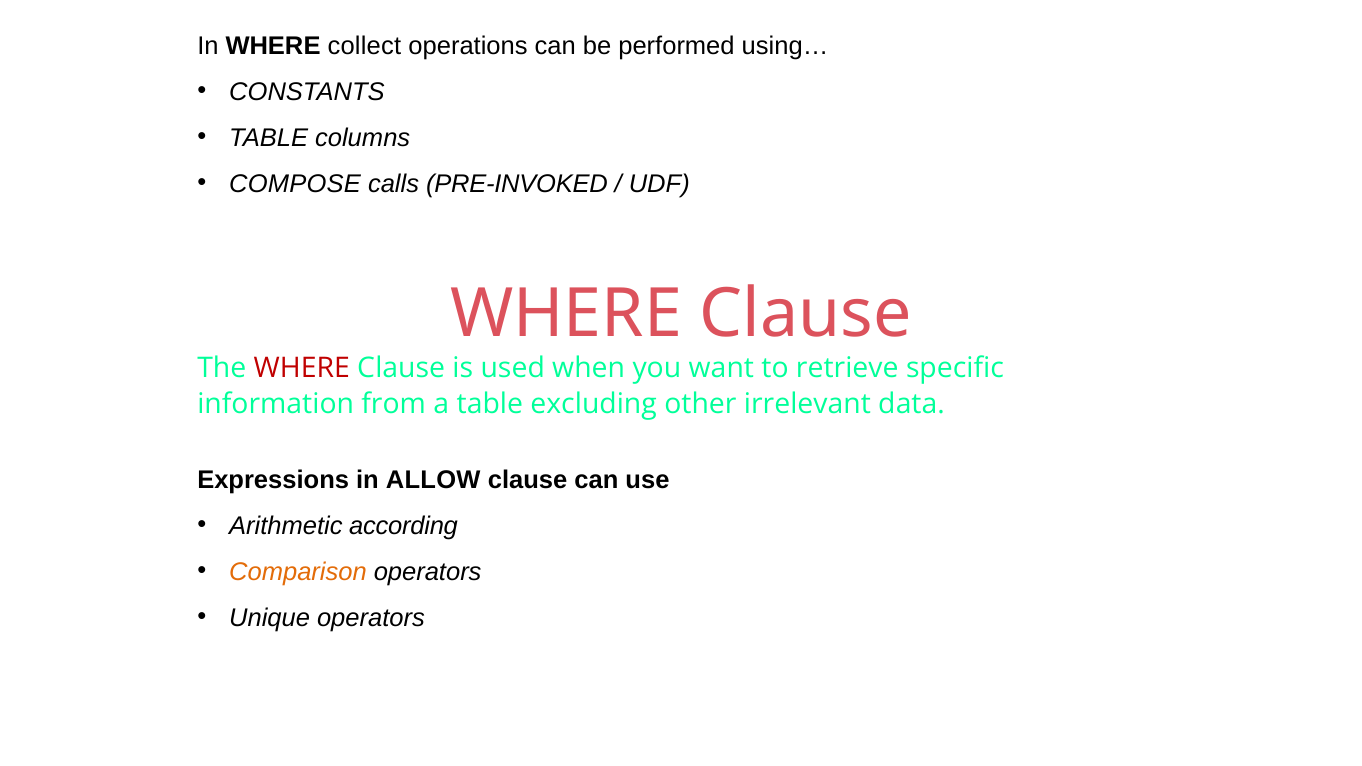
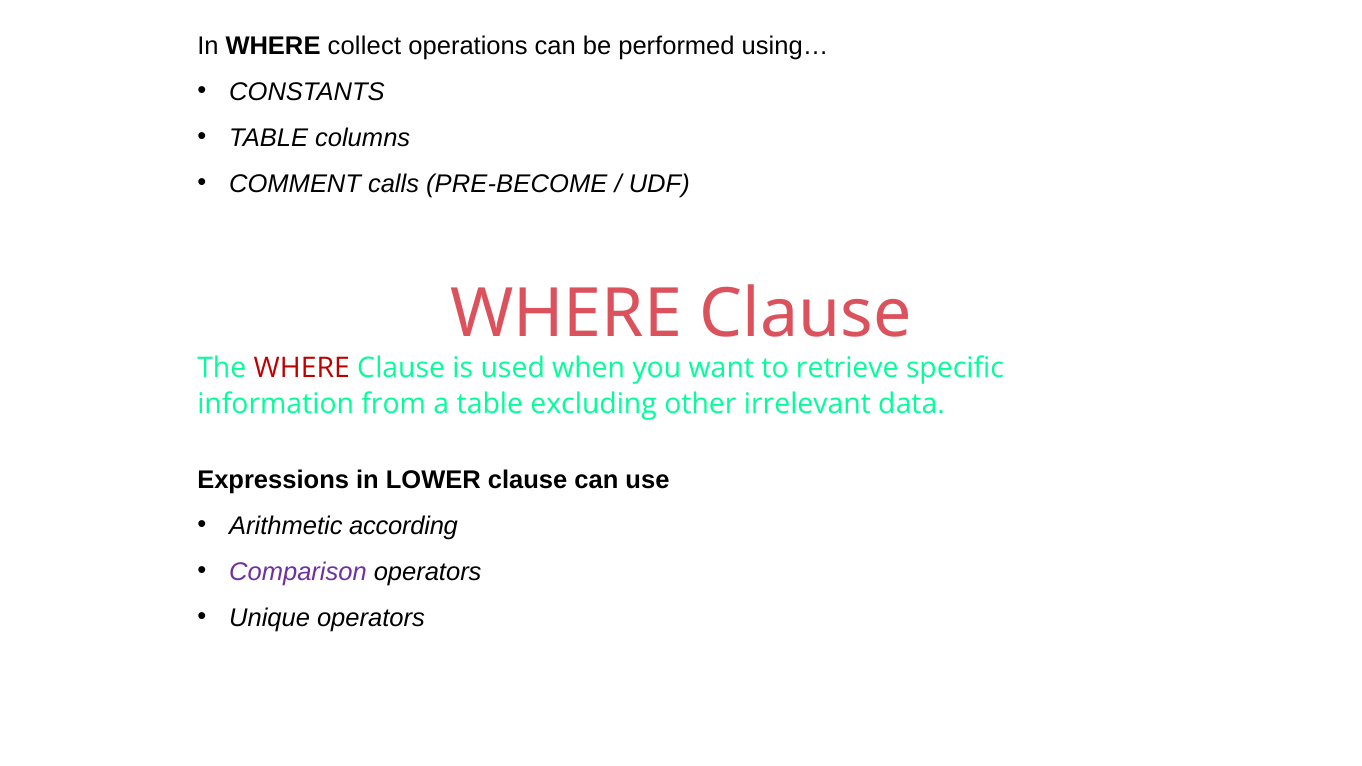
COMPOSE: COMPOSE -> COMMENT
PRE-INVOKED: PRE-INVOKED -> PRE-BECOME
ALLOW: ALLOW -> LOWER
Comparison colour: orange -> purple
